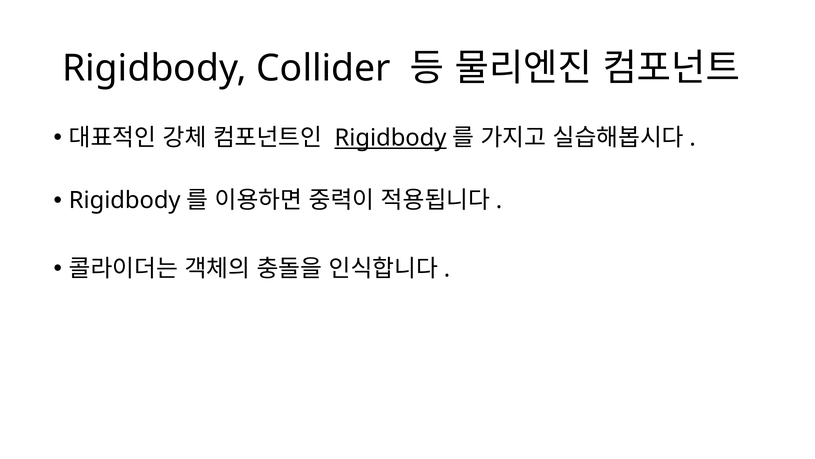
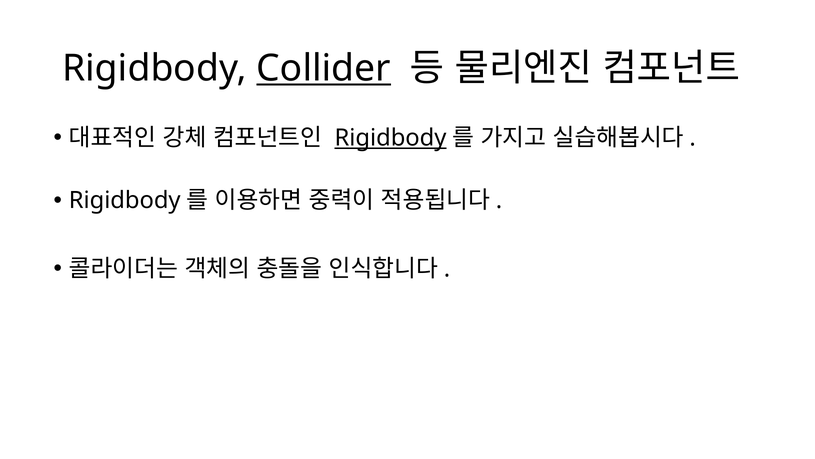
Collider underline: none -> present
